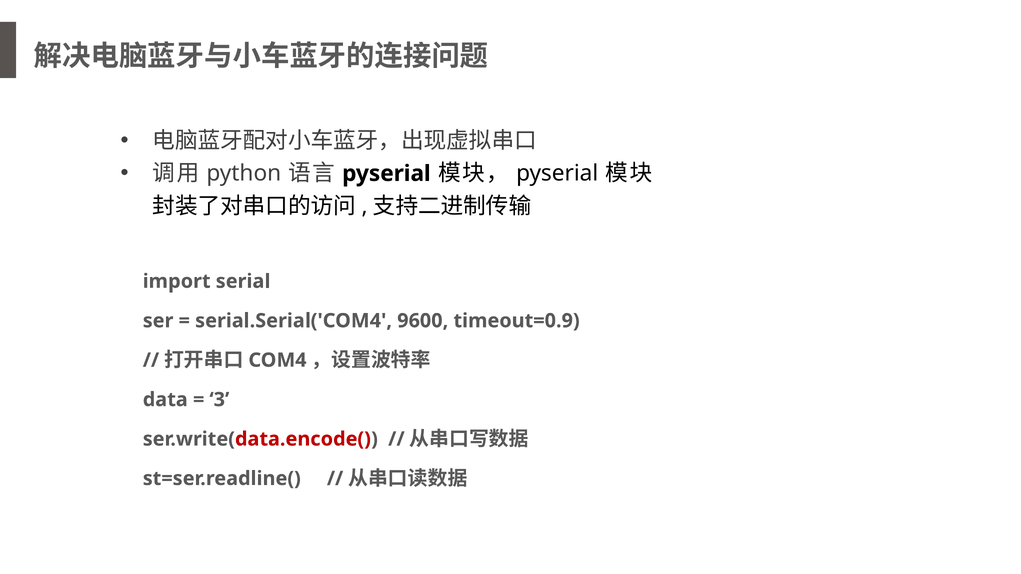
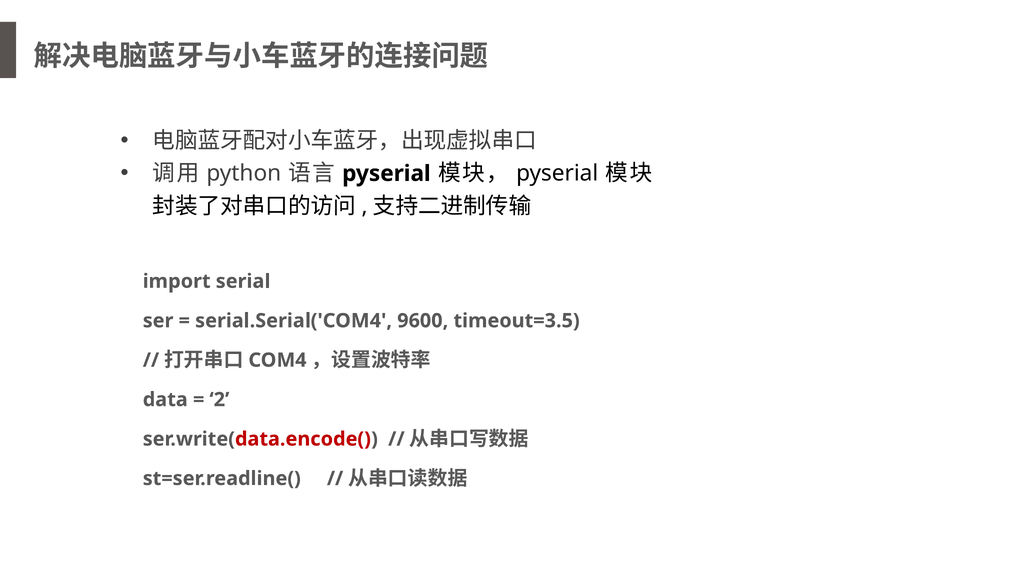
timeout=0.9: timeout=0.9 -> timeout=3.5
3: 3 -> 2
